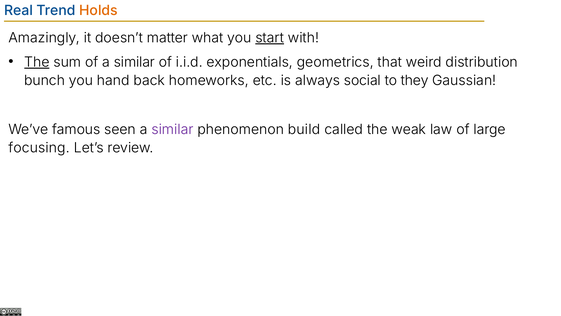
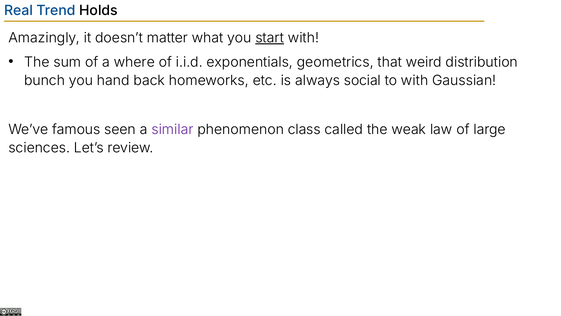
Holds colour: orange -> black
The at (37, 62) underline: present -> none
of a similar: similar -> where
to they: they -> with
build: build -> class
focusing: focusing -> sciences
